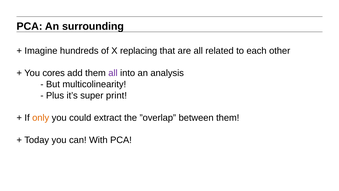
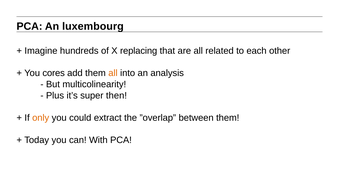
surrounding: surrounding -> luxembourg
all at (113, 73) colour: purple -> orange
print: print -> then
